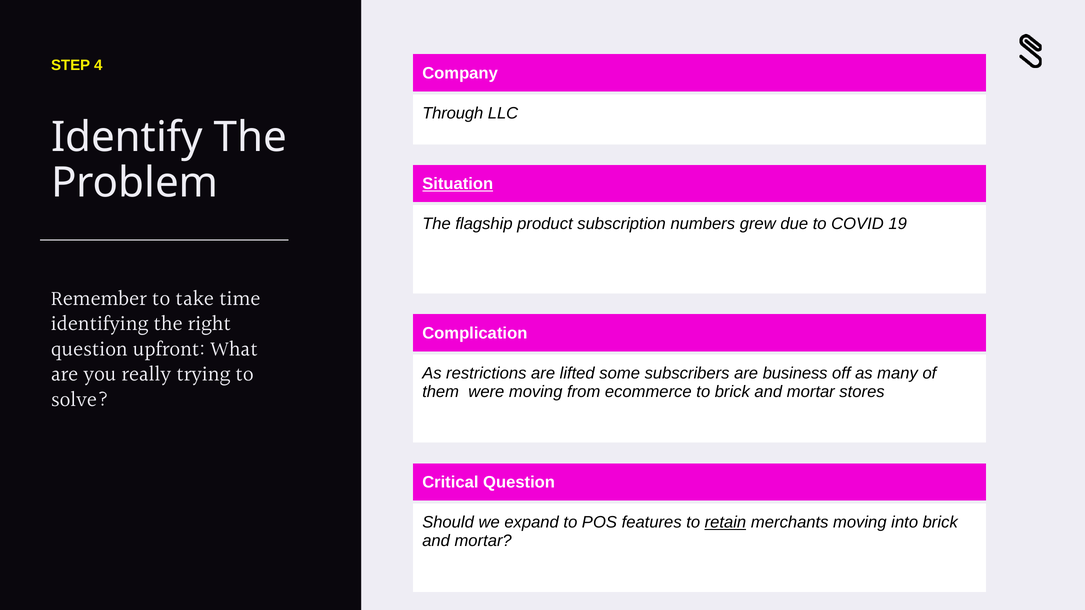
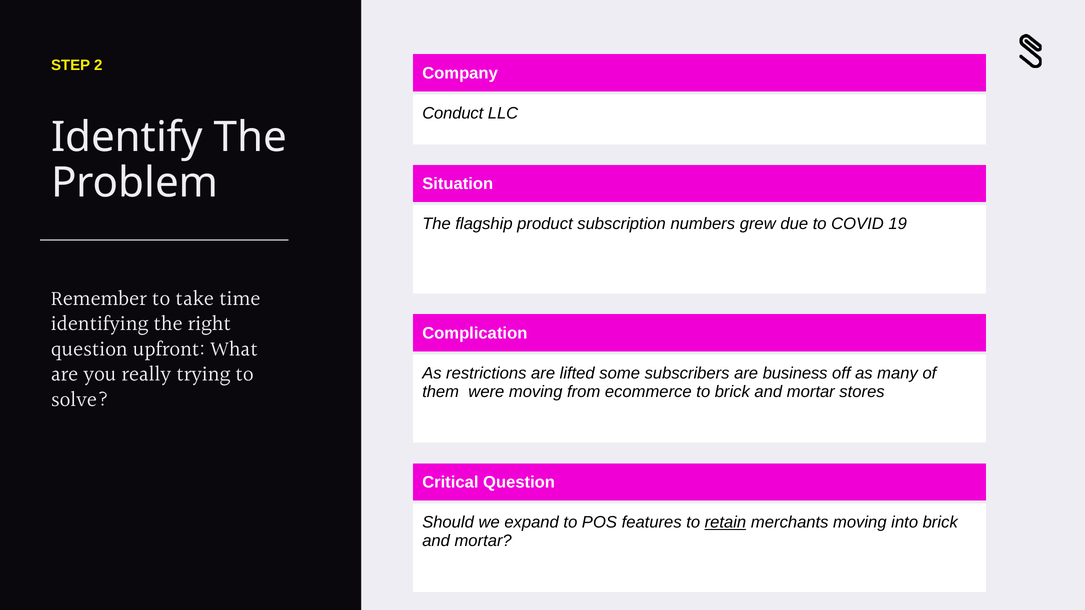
4: 4 -> 2
Through: Through -> Conduct
Situation underline: present -> none
